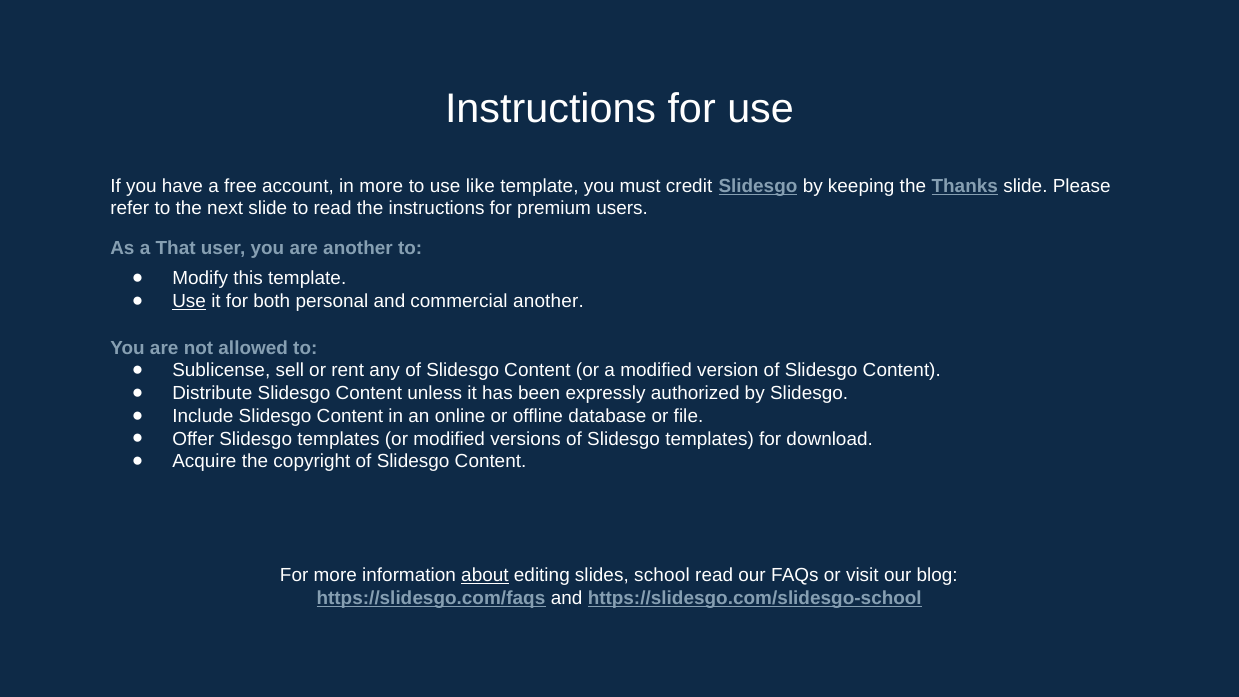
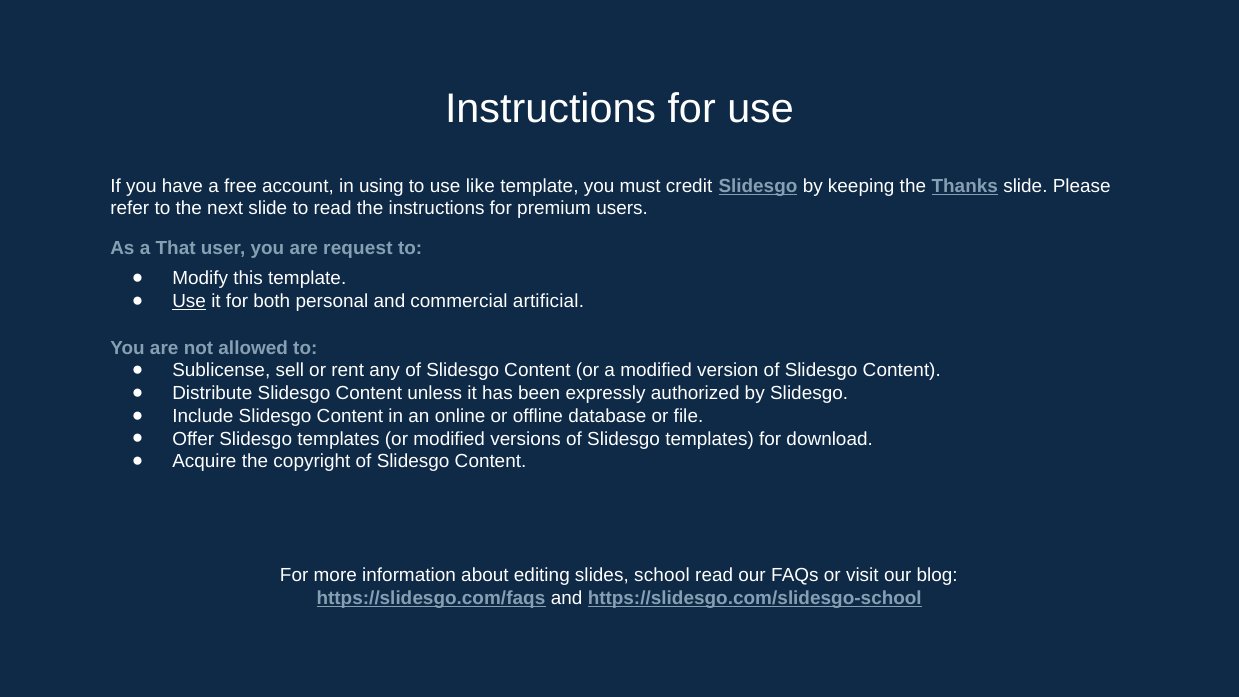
in more: more -> using
are another: another -> request
commercial another: another -> artificial
about underline: present -> none
